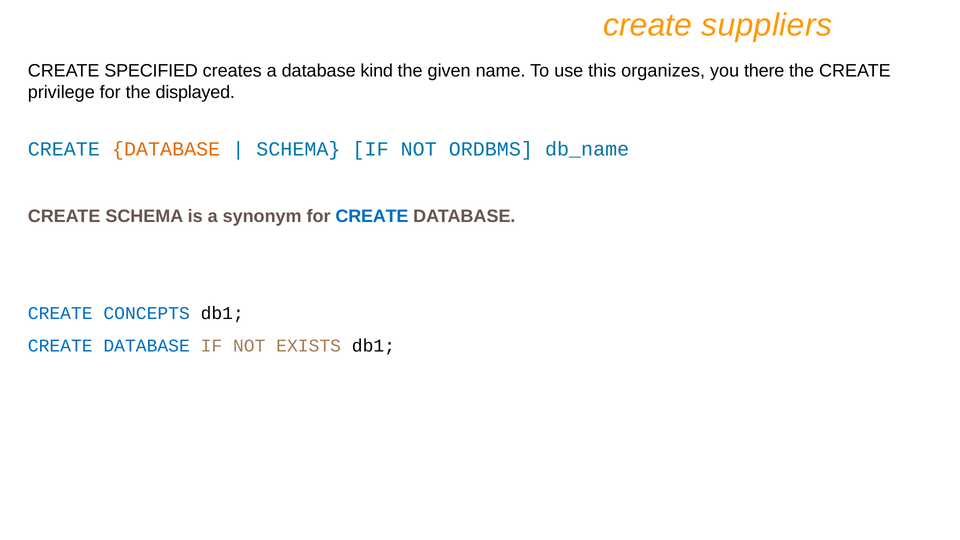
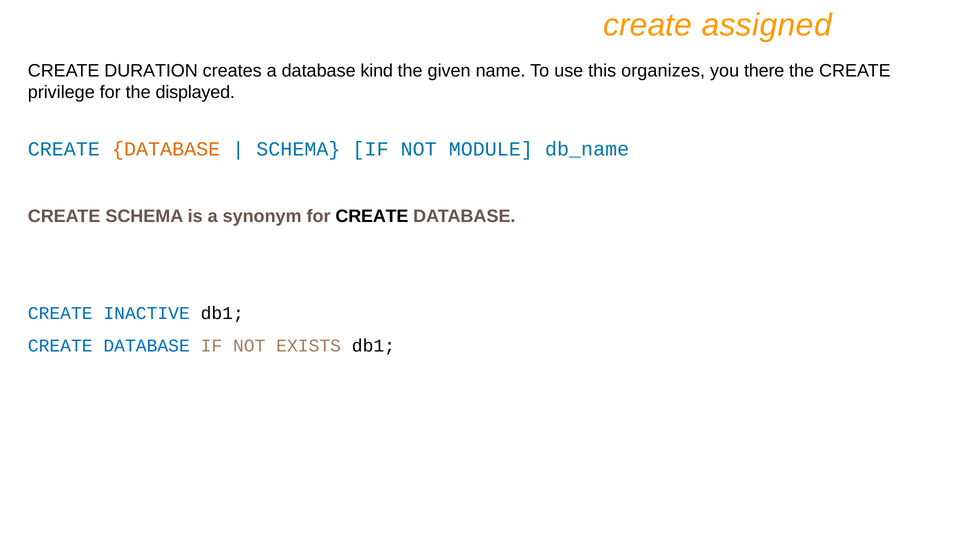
suppliers: suppliers -> assigned
SPECIFIED: SPECIFIED -> DURATION
ORDBMS: ORDBMS -> MODULE
CREATE at (372, 216) colour: blue -> black
CONCEPTS: CONCEPTS -> INACTIVE
